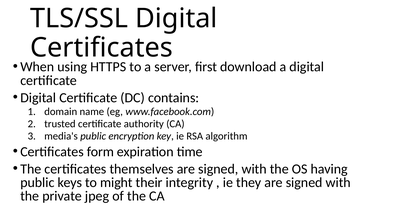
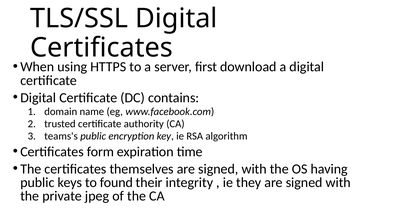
media's: media's -> teams's
might: might -> found
